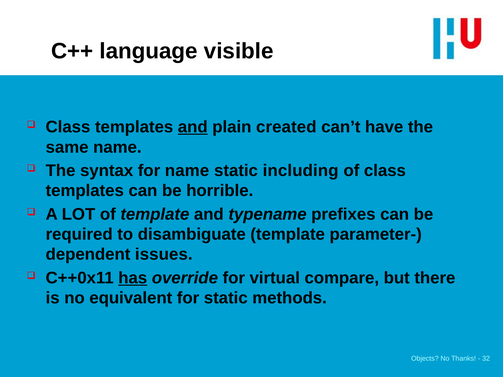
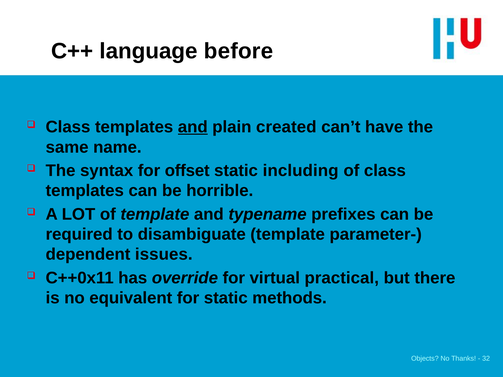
visible: visible -> before
for name: name -> offset
has underline: present -> none
compare: compare -> practical
